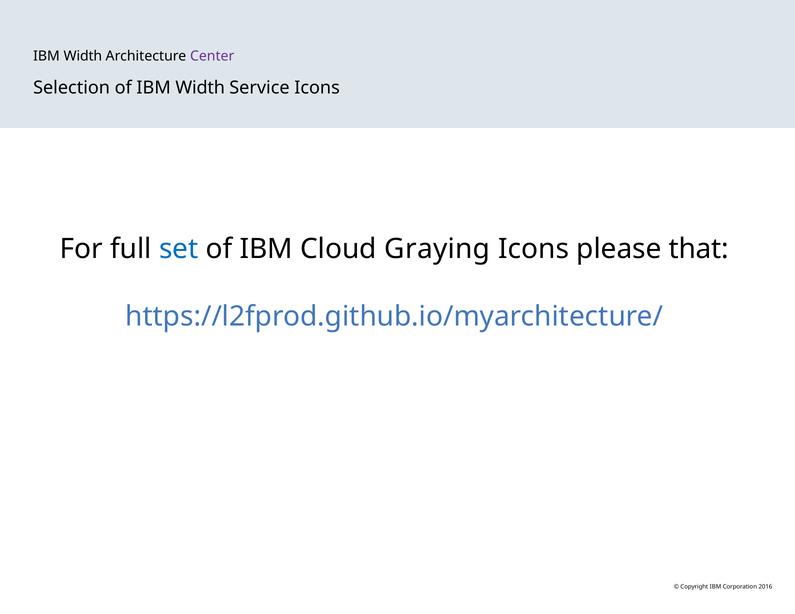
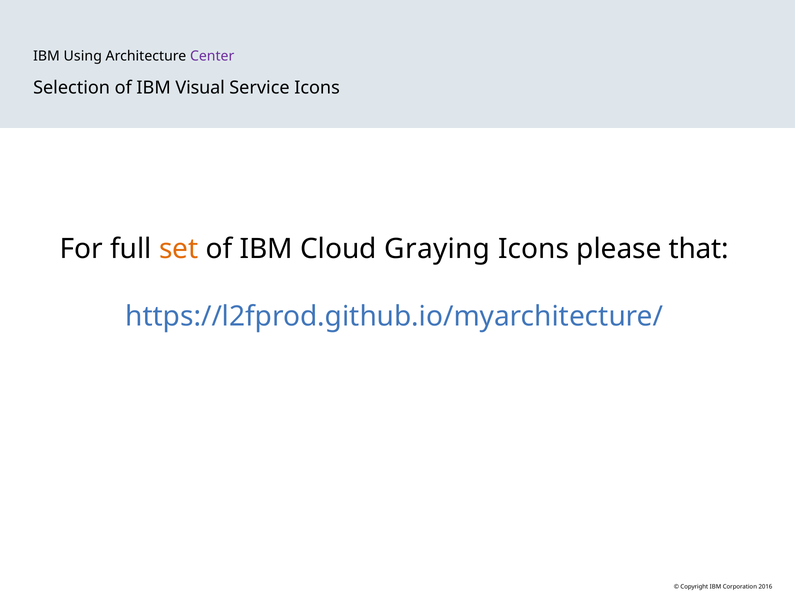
Width at (83, 56): Width -> Using
of IBM Width: Width -> Visual
set colour: blue -> orange
